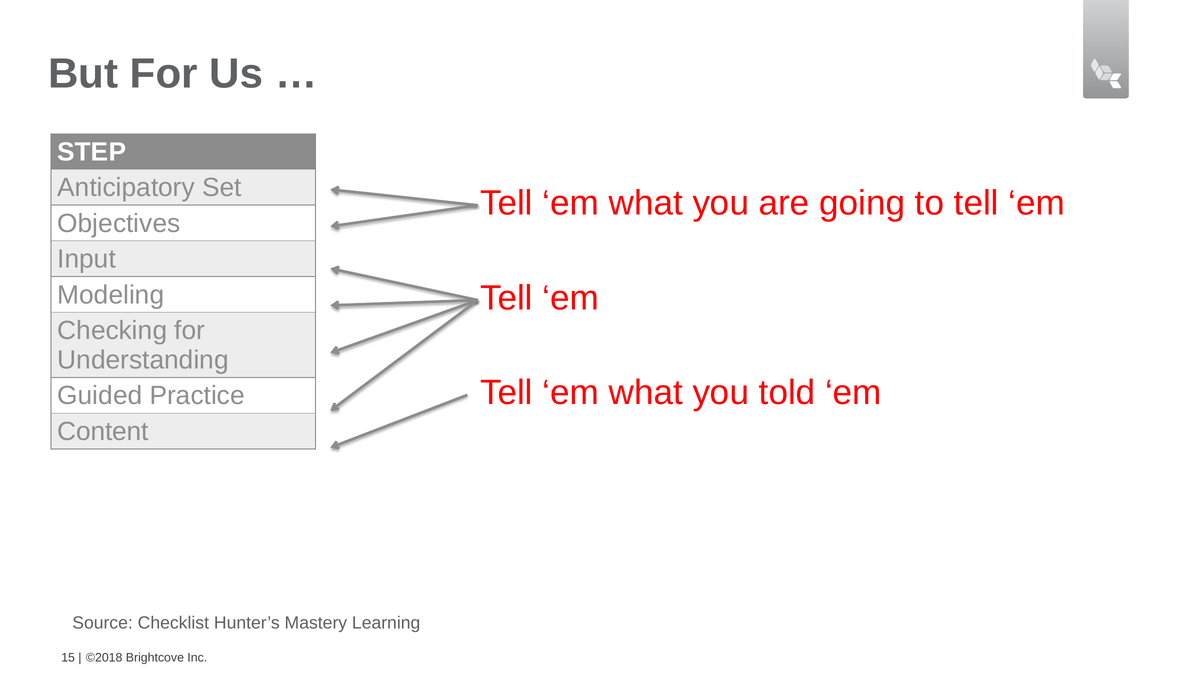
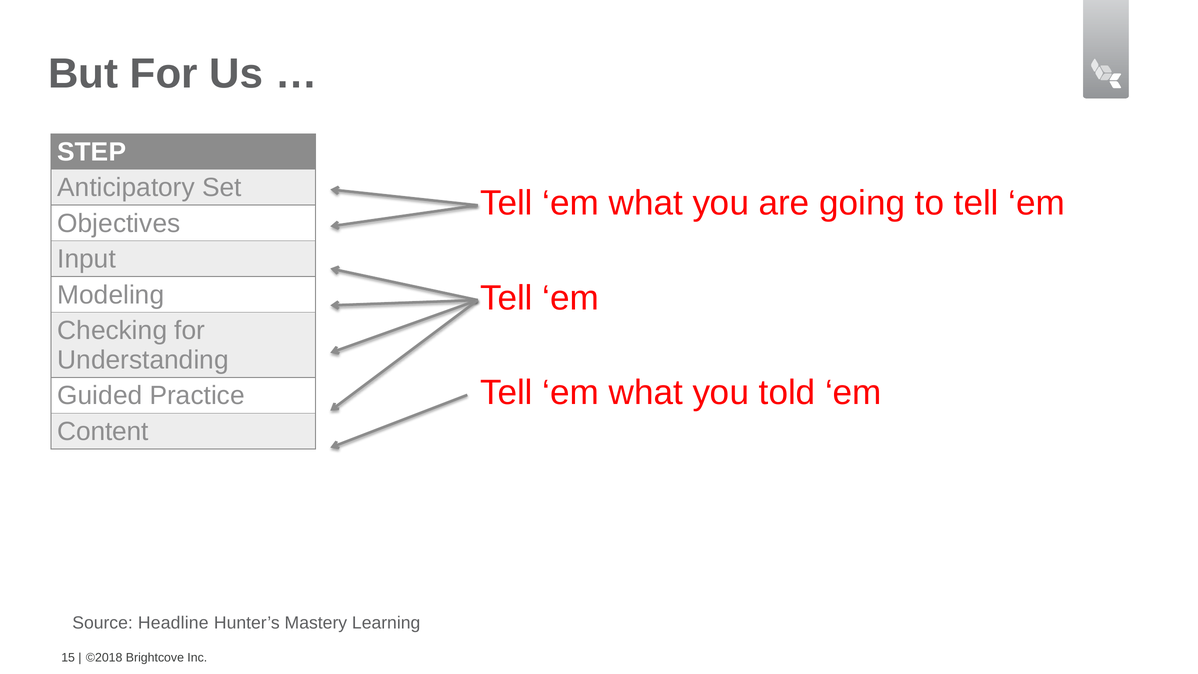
Checklist: Checklist -> Headline
